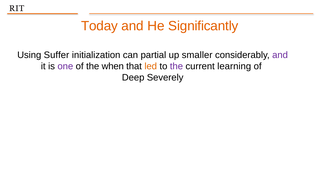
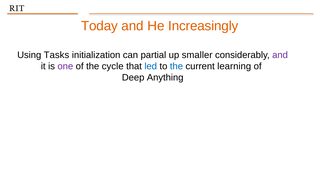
Significantly: Significantly -> Increasingly
Suffer: Suffer -> Tasks
when: when -> cycle
led colour: orange -> blue
the at (176, 66) colour: purple -> blue
Severely: Severely -> Anything
